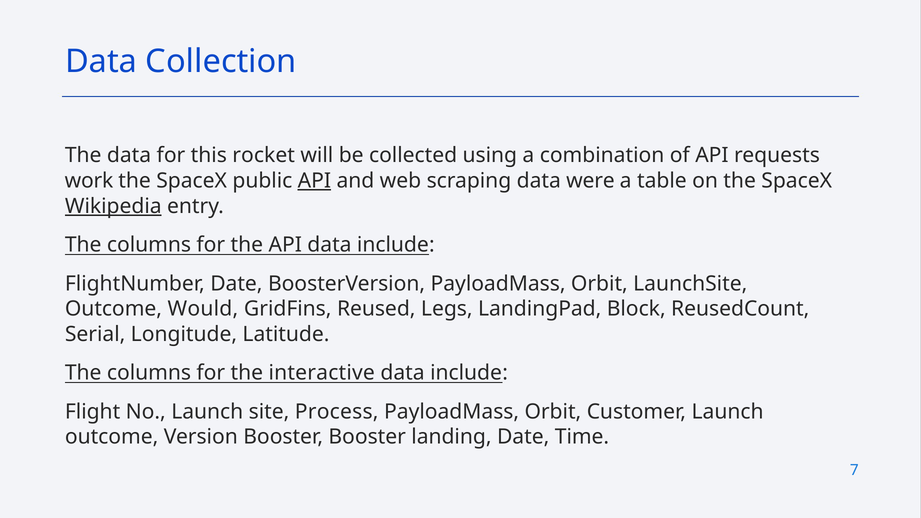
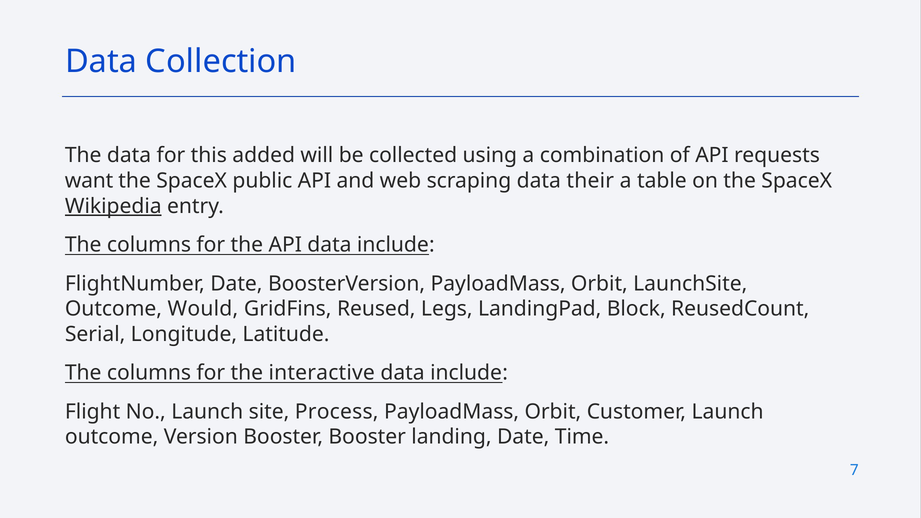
rocket: rocket -> added
work: work -> want
API at (314, 181) underline: present -> none
were: were -> their
